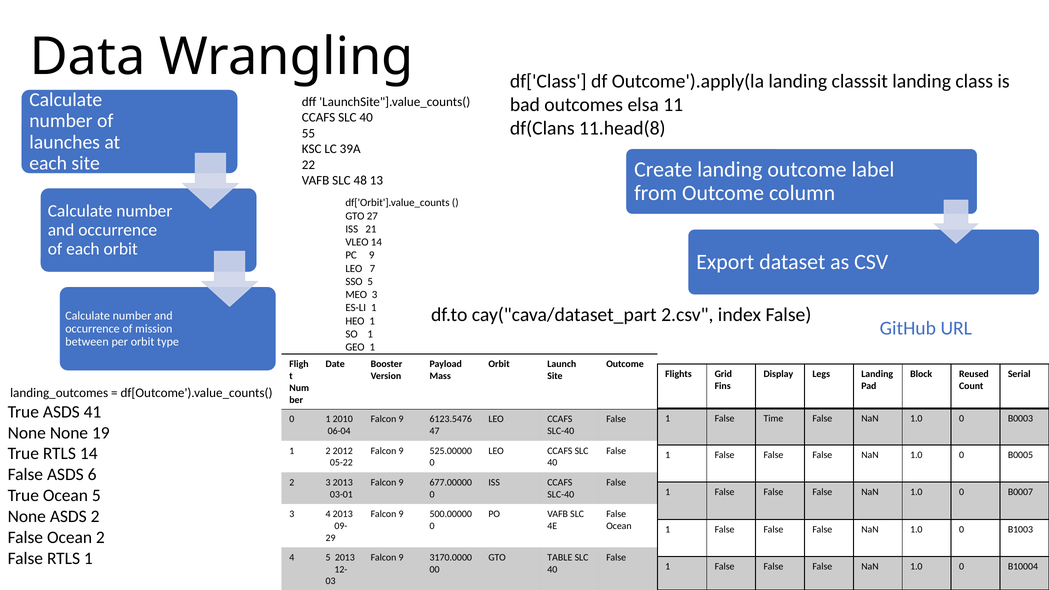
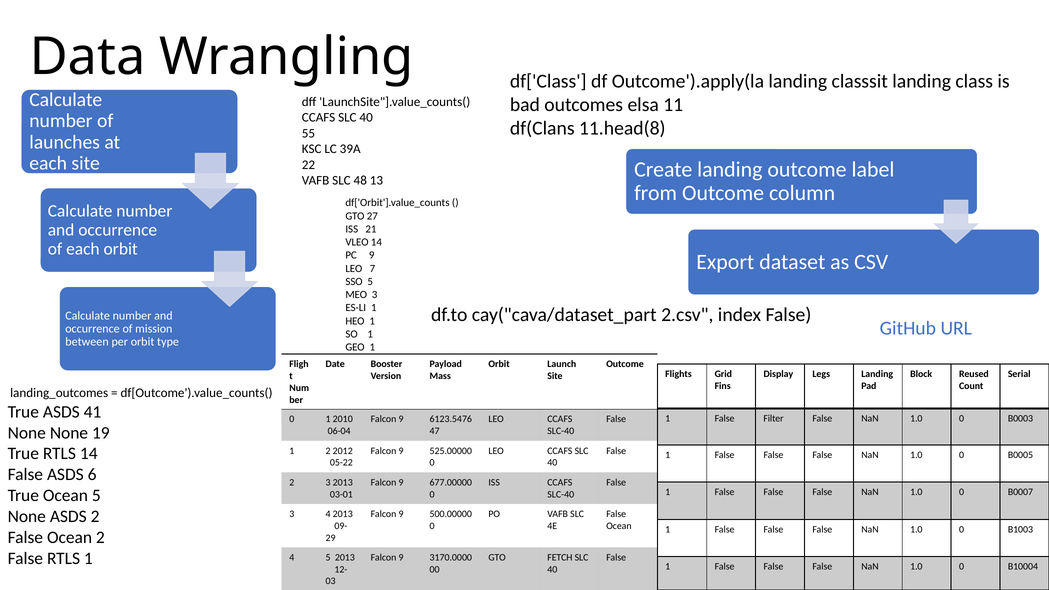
Time: Time -> Filter
TABLE: TABLE -> FETCH
